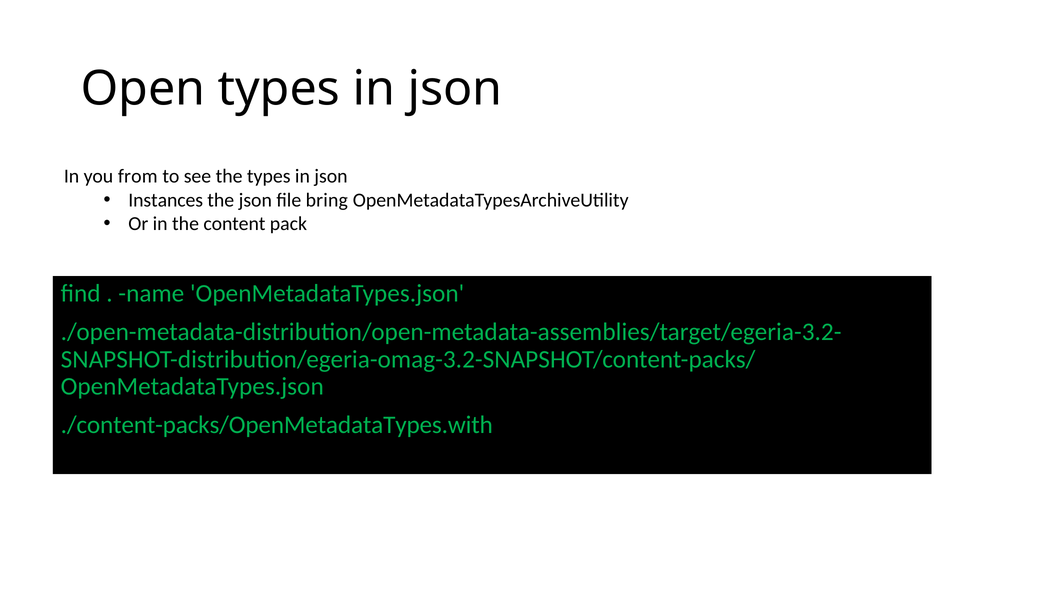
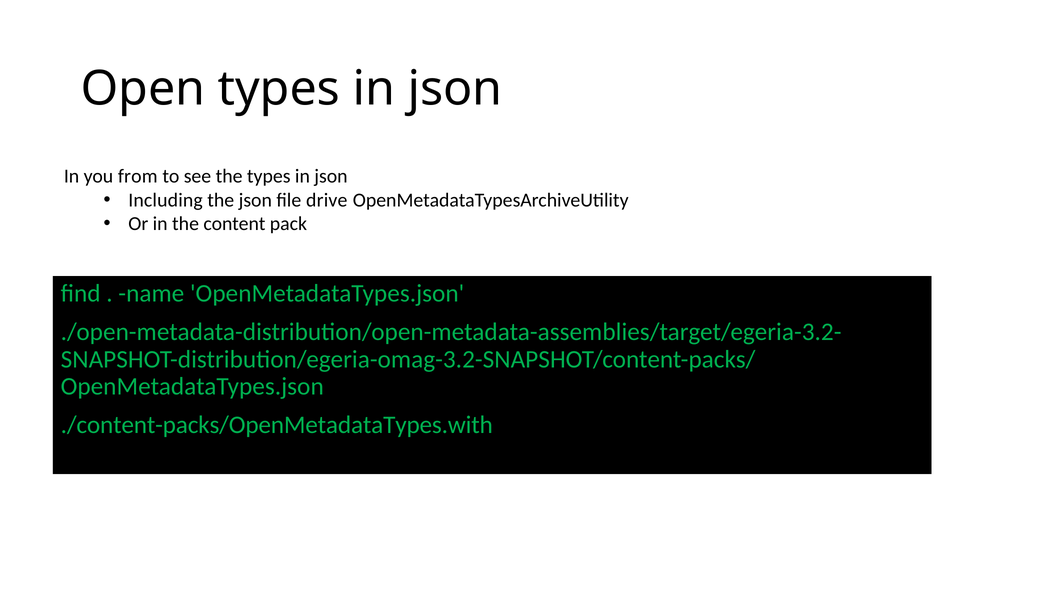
Instances: Instances -> Including
bring: bring -> drive
